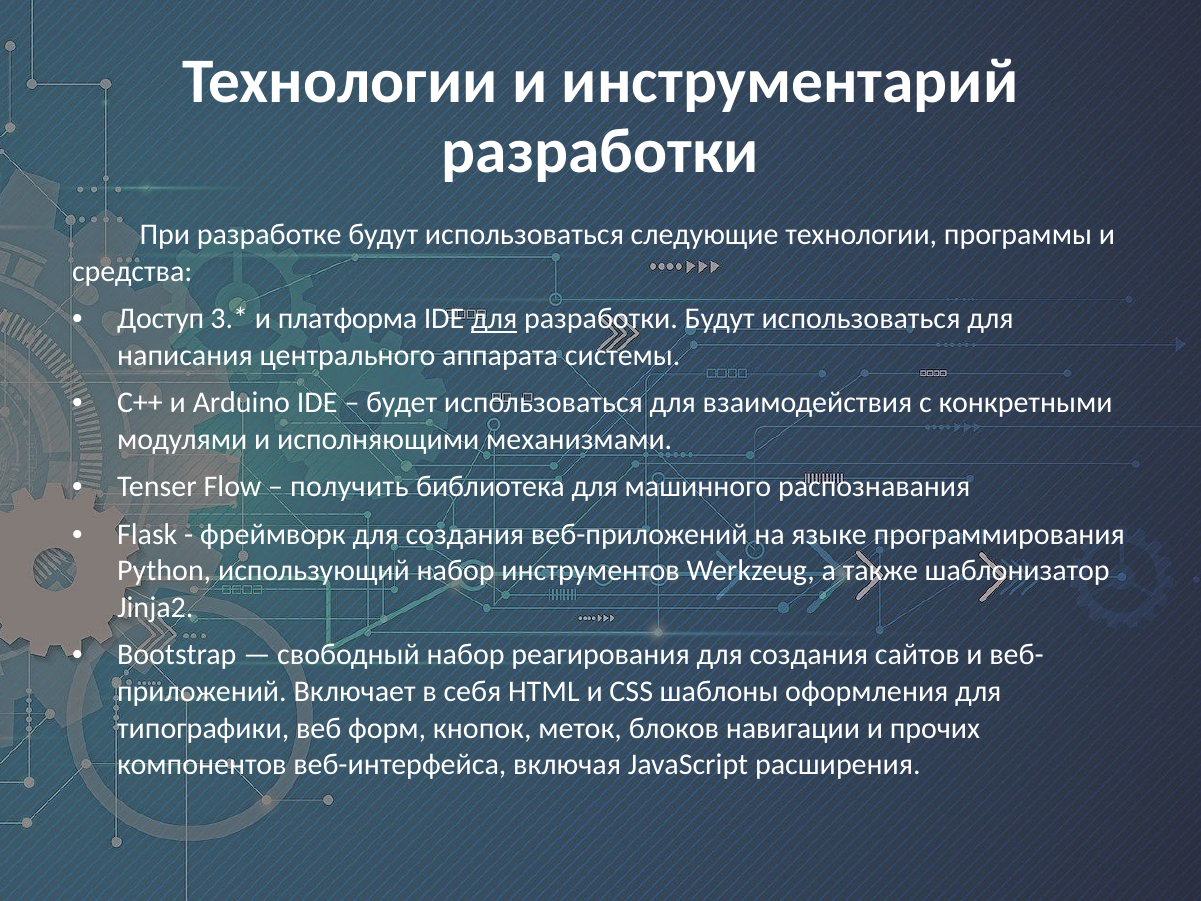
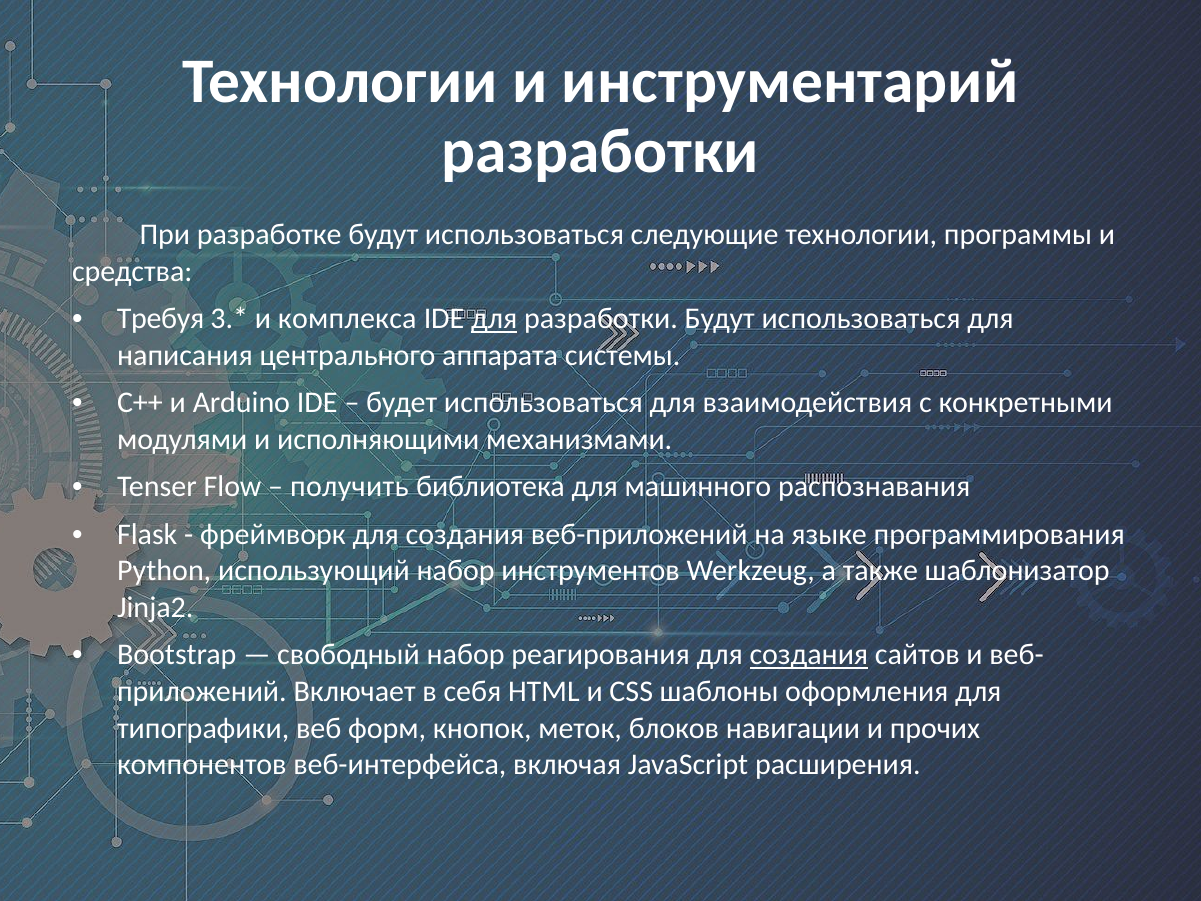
Доступ: Доступ -> Требуя
платформа: платформа -> комплекса
создания at (809, 655) underline: none -> present
